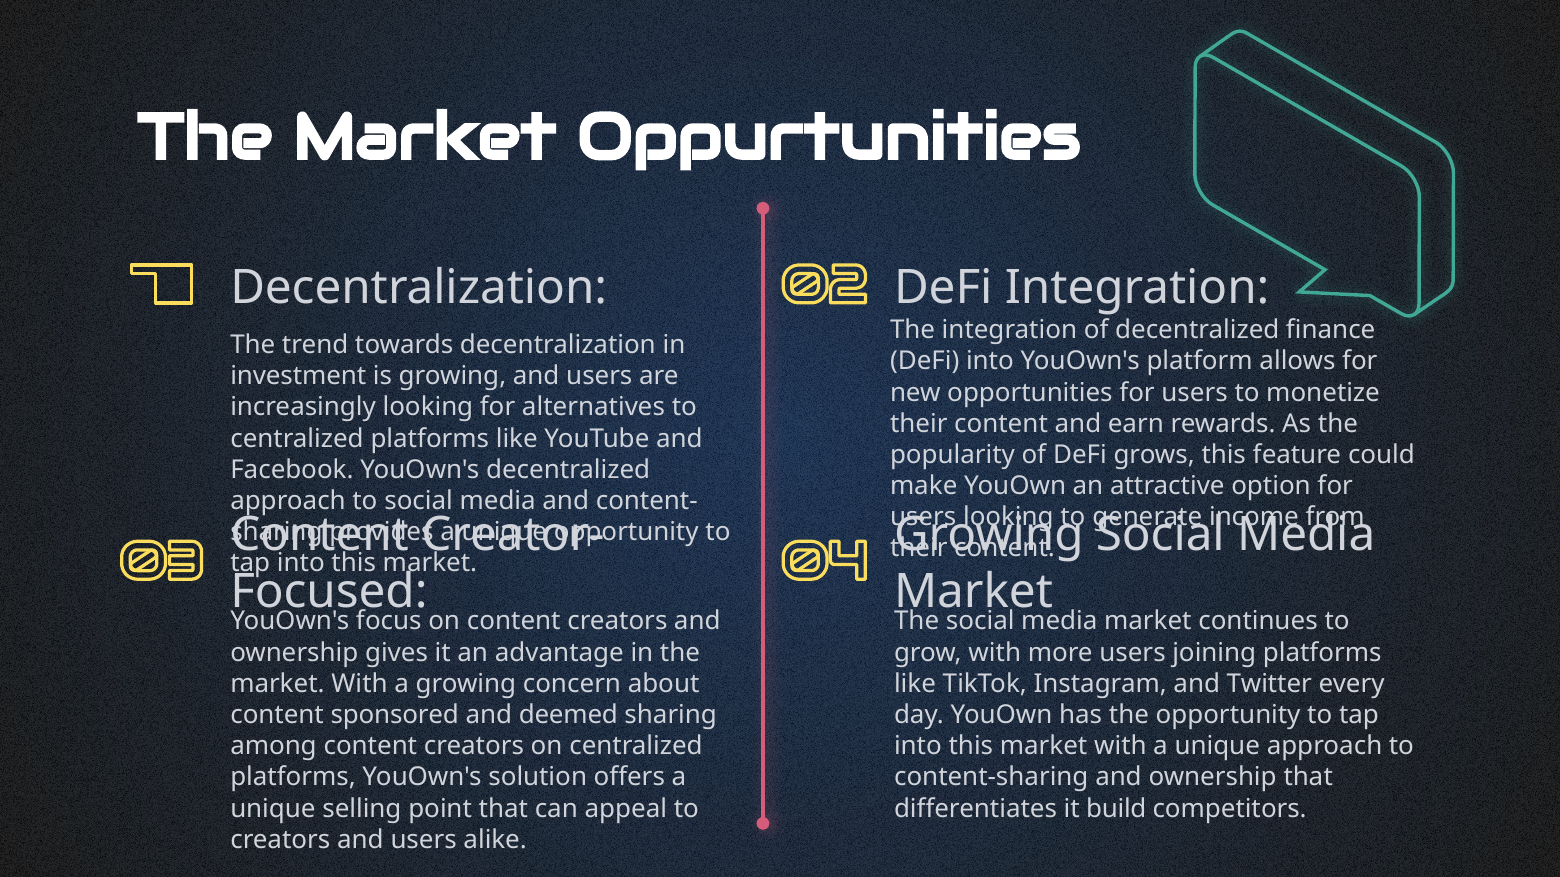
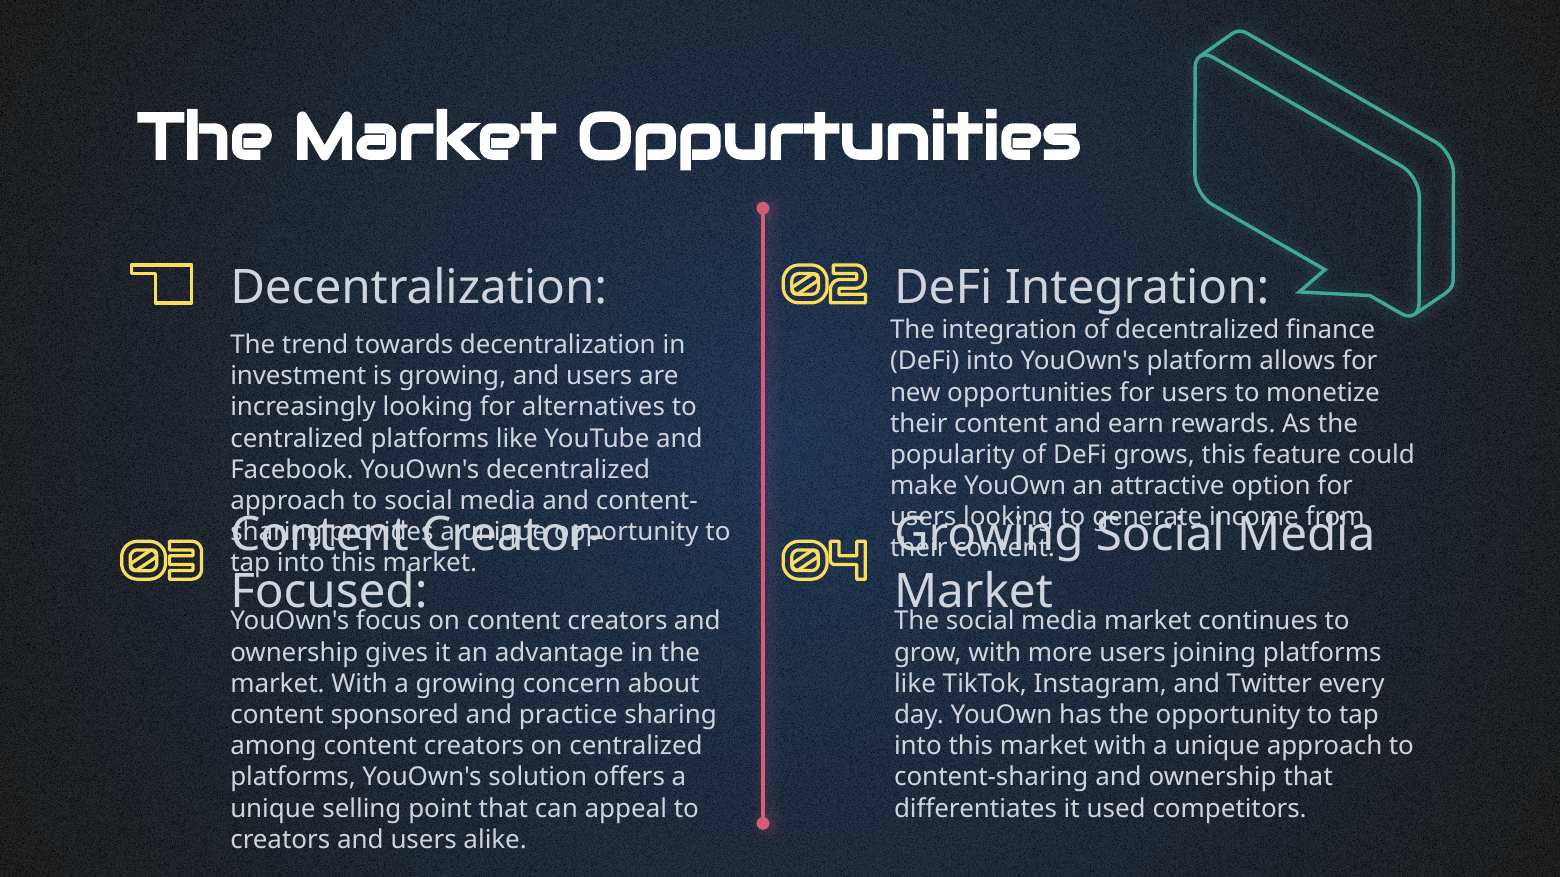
deemed: deemed -> practice
build: build -> used
